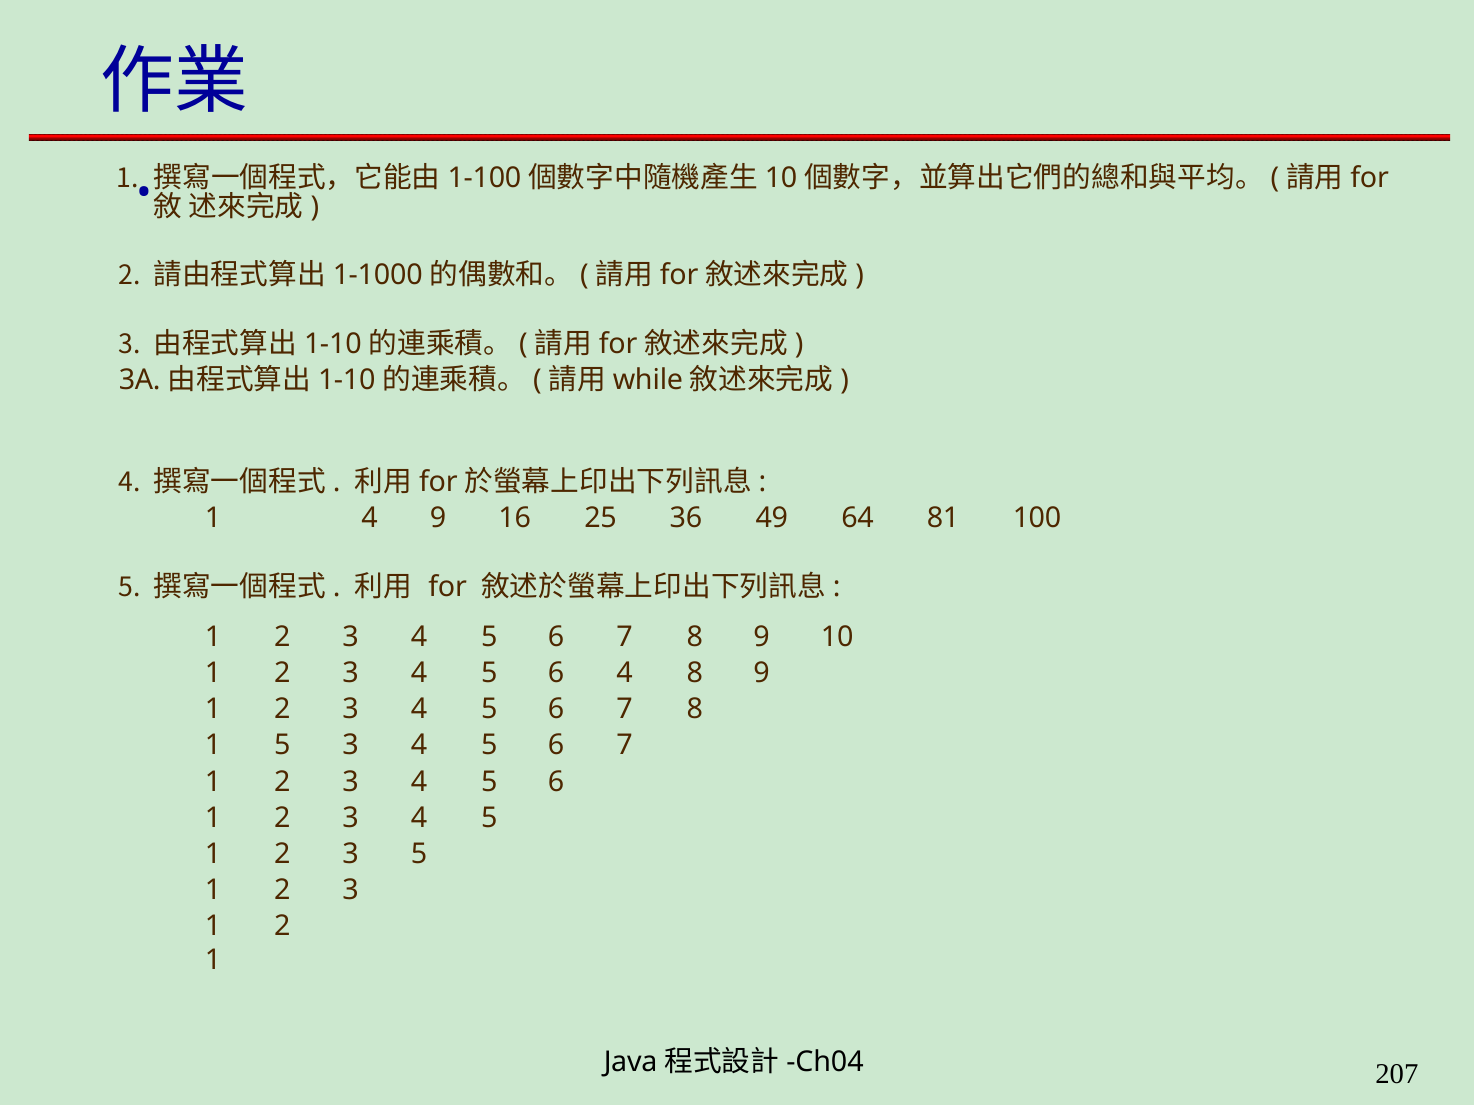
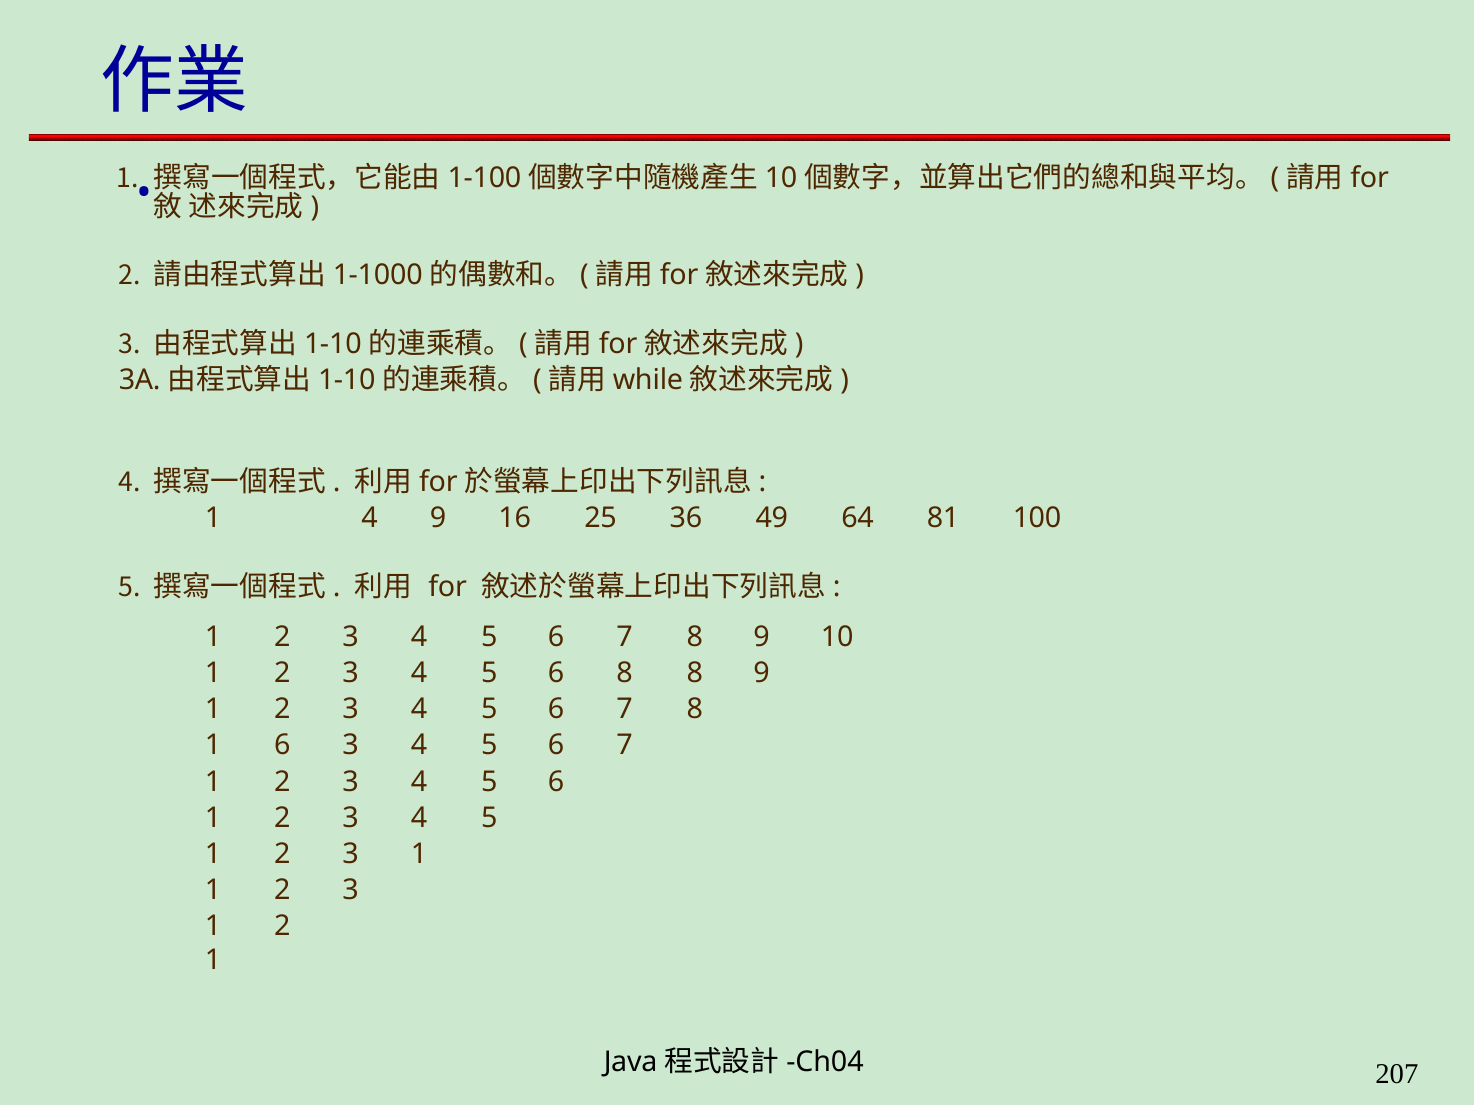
6 4: 4 -> 8
1 5: 5 -> 6
5 at (419, 854): 5 -> 1
